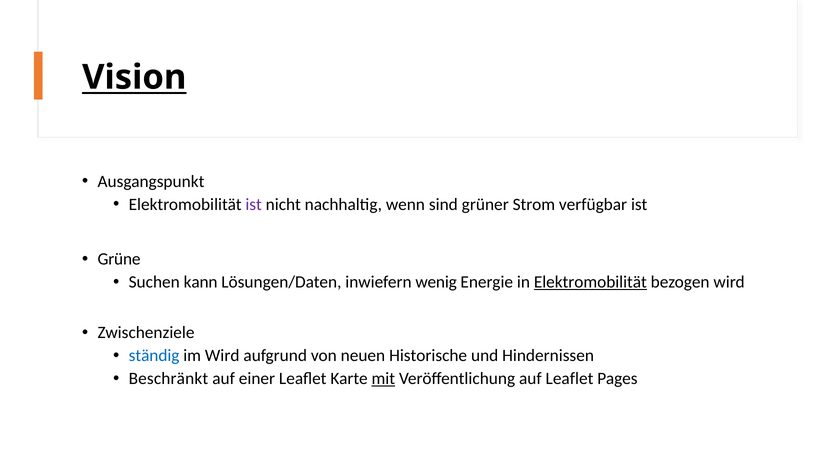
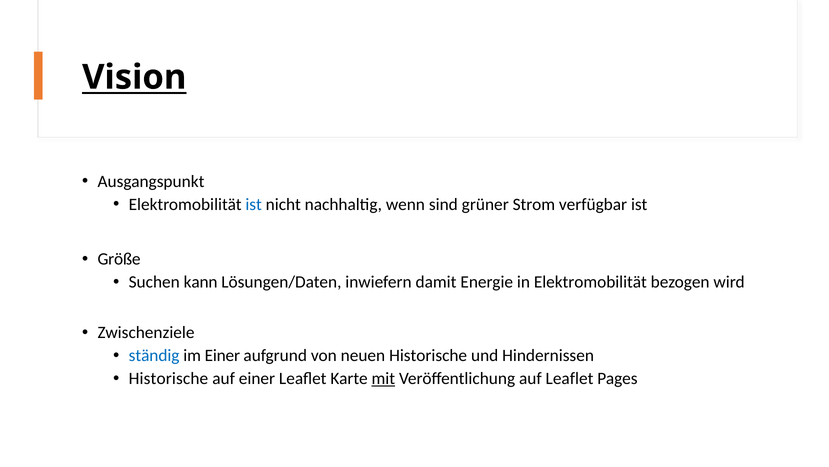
ist at (254, 204) colour: purple -> blue
Grüne: Grüne -> Größe
wenig: wenig -> damit
Elektromobilität at (590, 282) underline: present -> none
im Wird: Wird -> Einer
Beschränkt at (168, 378): Beschränkt -> Historische
